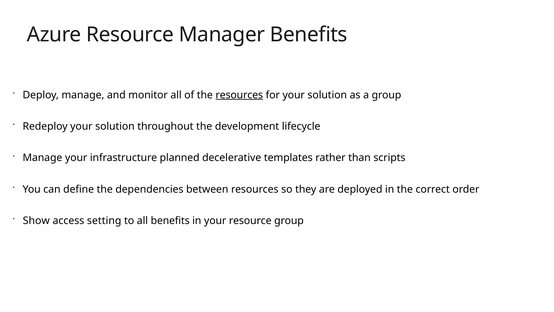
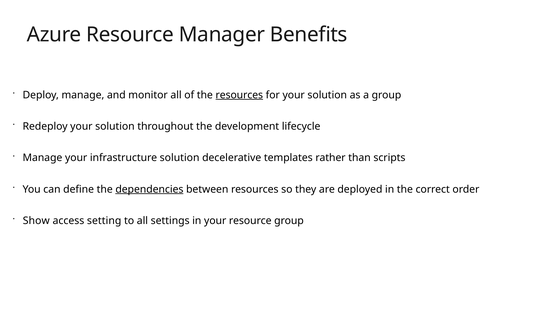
infrastructure planned: planned -> solution
dependencies underline: none -> present
all benefits: benefits -> settings
